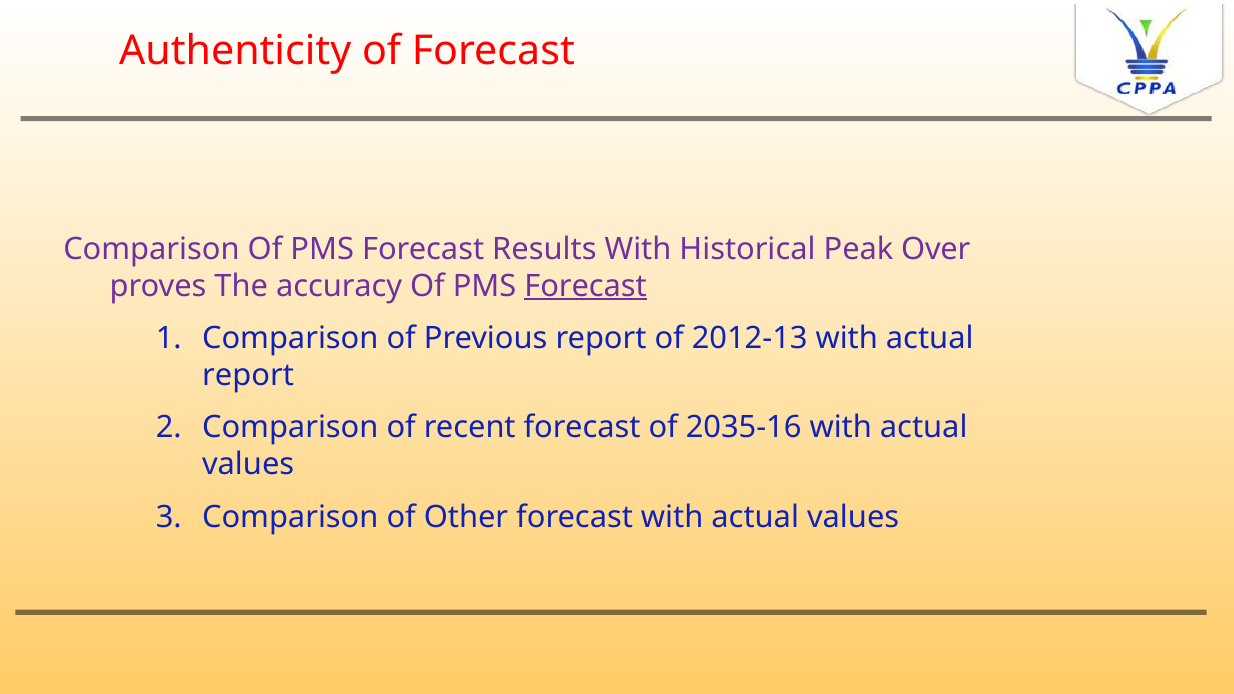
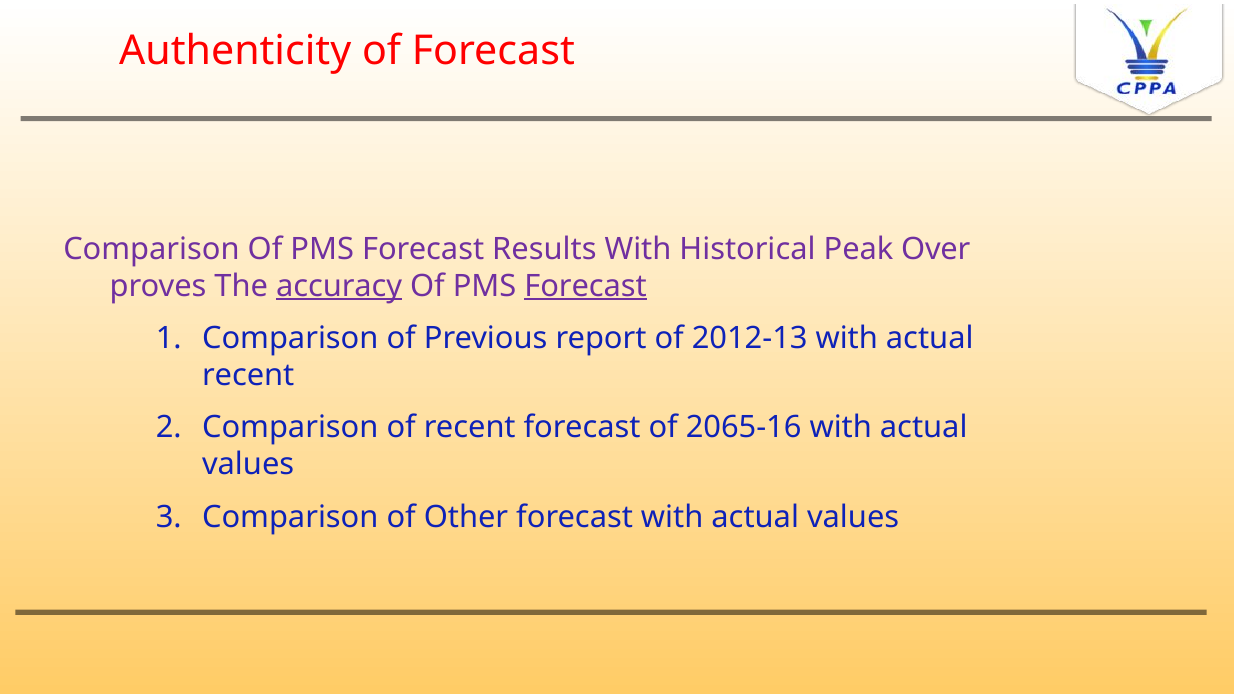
accuracy underline: none -> present
report at (248, 375): report -> recent
2035-16: 2035-16 -> 2065-16
